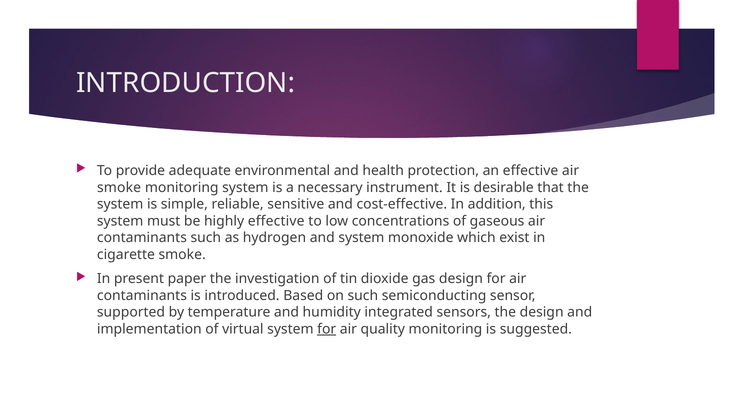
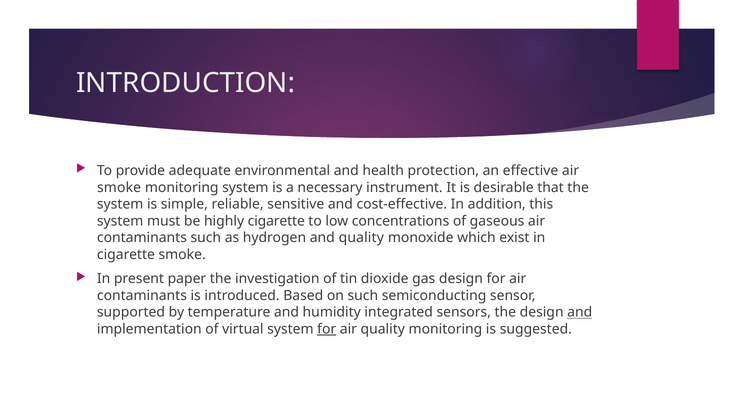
highly effective: effective -> cigarette
and system: system -> quality
and at (580, 313) underline: none -> present
